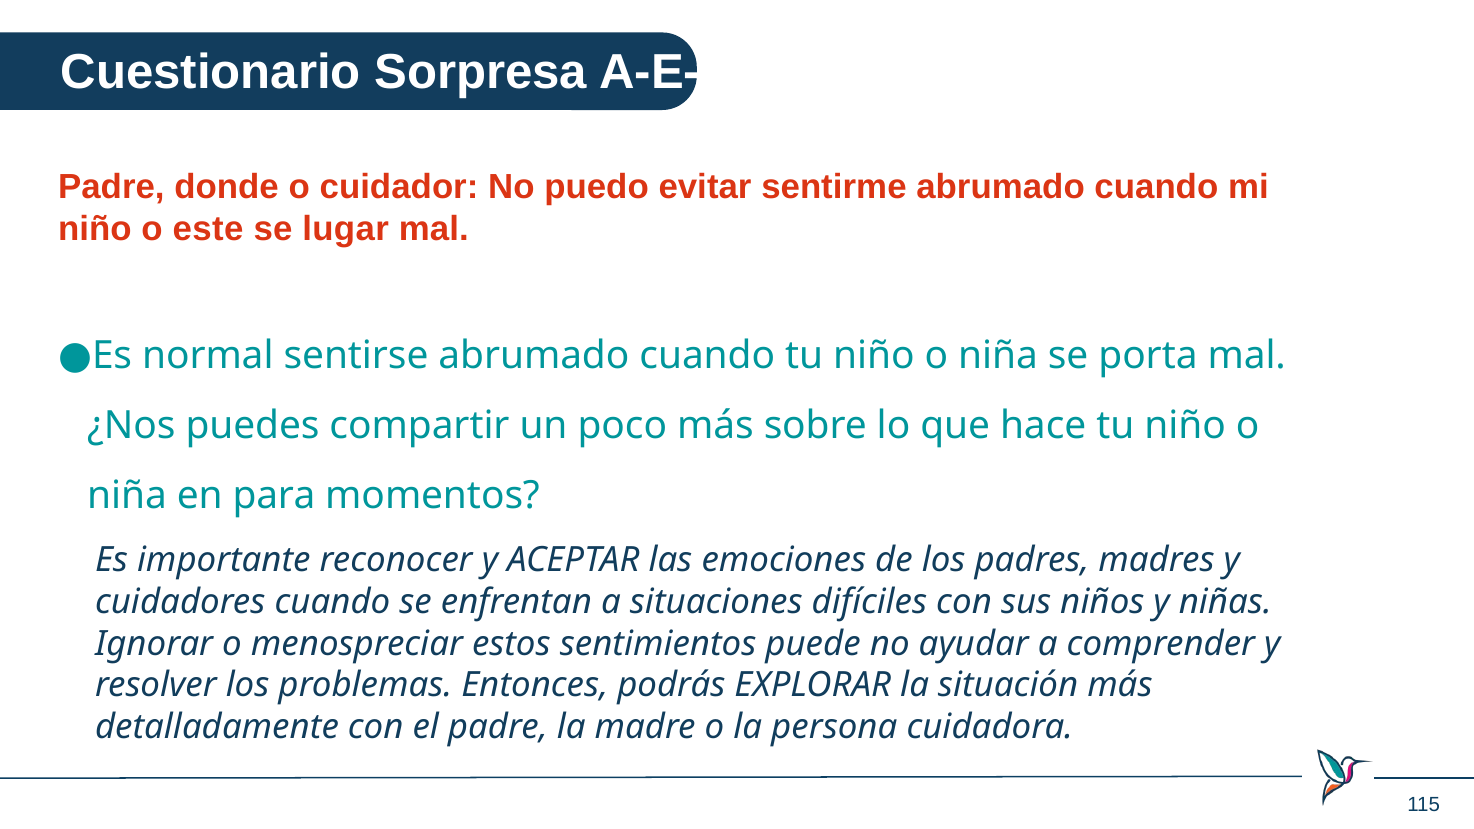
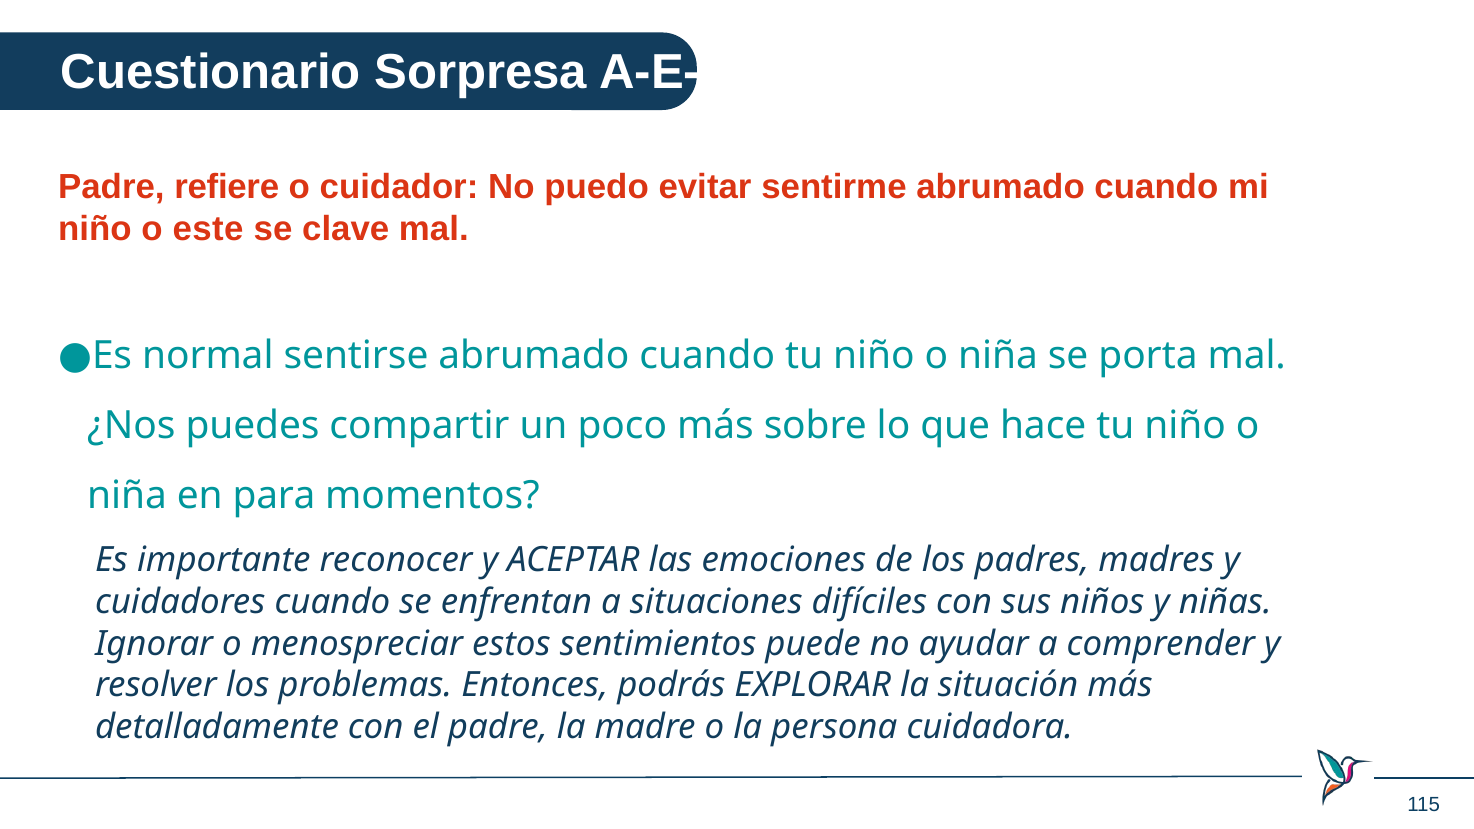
donde: donde -> refiere
lugar: lugar -> clave
